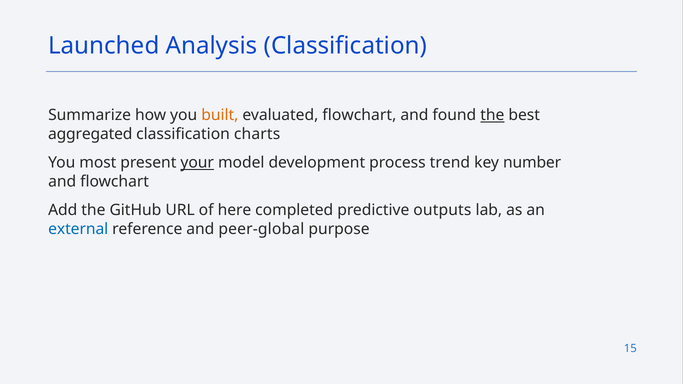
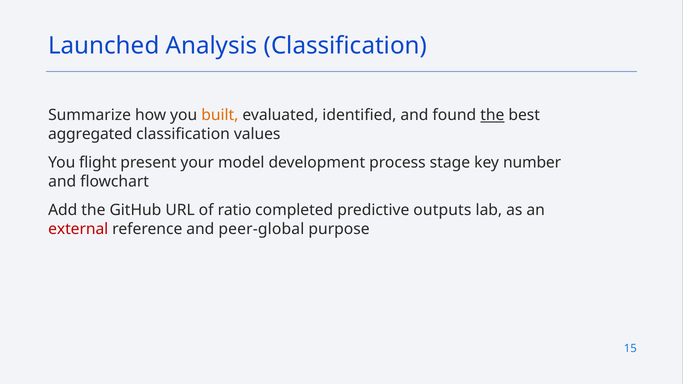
evaluated flowchart: flowchart -> identified
charts: charts -> values
most: most -> flight
your underline: present -> none
trend: trend -> stage
here: here -> ratio
external colour: blue -> red
